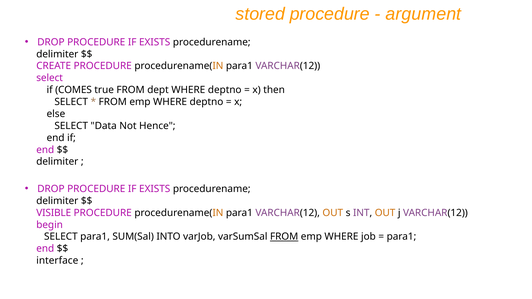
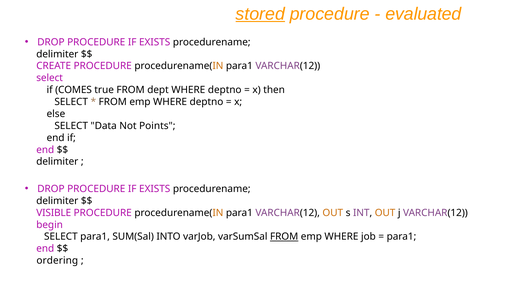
stored underline: none -> present
argument: argument -> evaluated
Hence: Hence -> Points
interface: interface -> ordering
